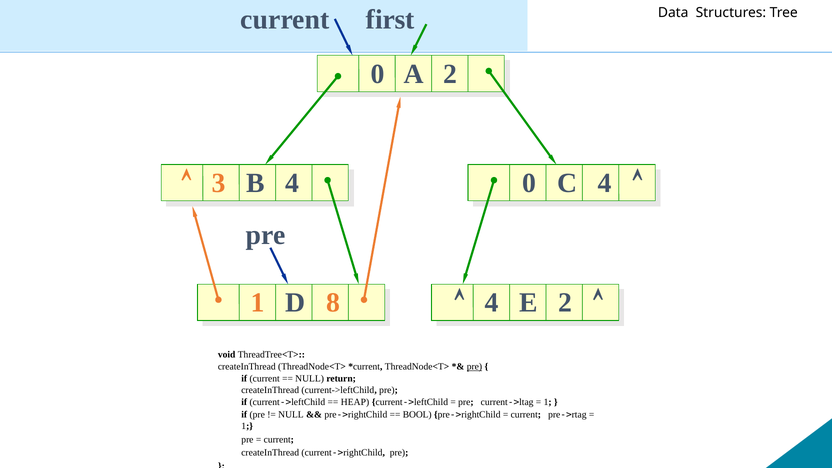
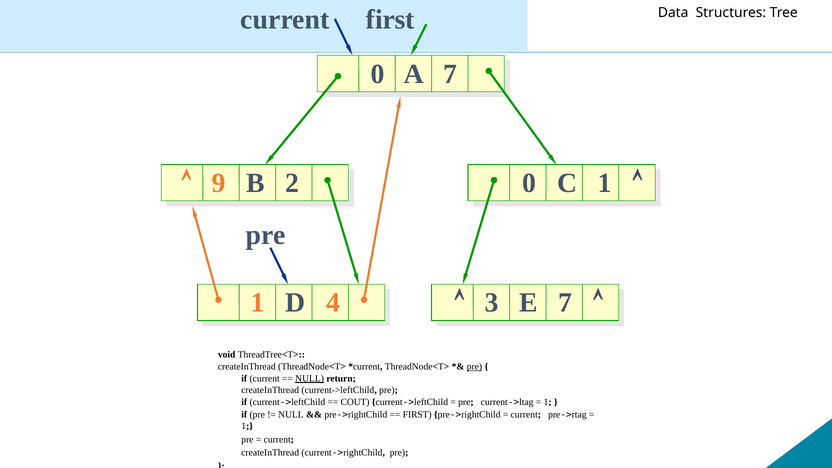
A 2: 2 -> 7
3: 3 -> 9
B 4: 4 -> 2
C 4: 4 -> 1
8: 8 -> 4
4 at (491, 303): 4 -> 3
E 2: 2 -> 7
NULL at (310, 378) underline: none -> present
HEAP: HEAP -> COUT
BOOL at (417, 415): BOOL -> FIRST
